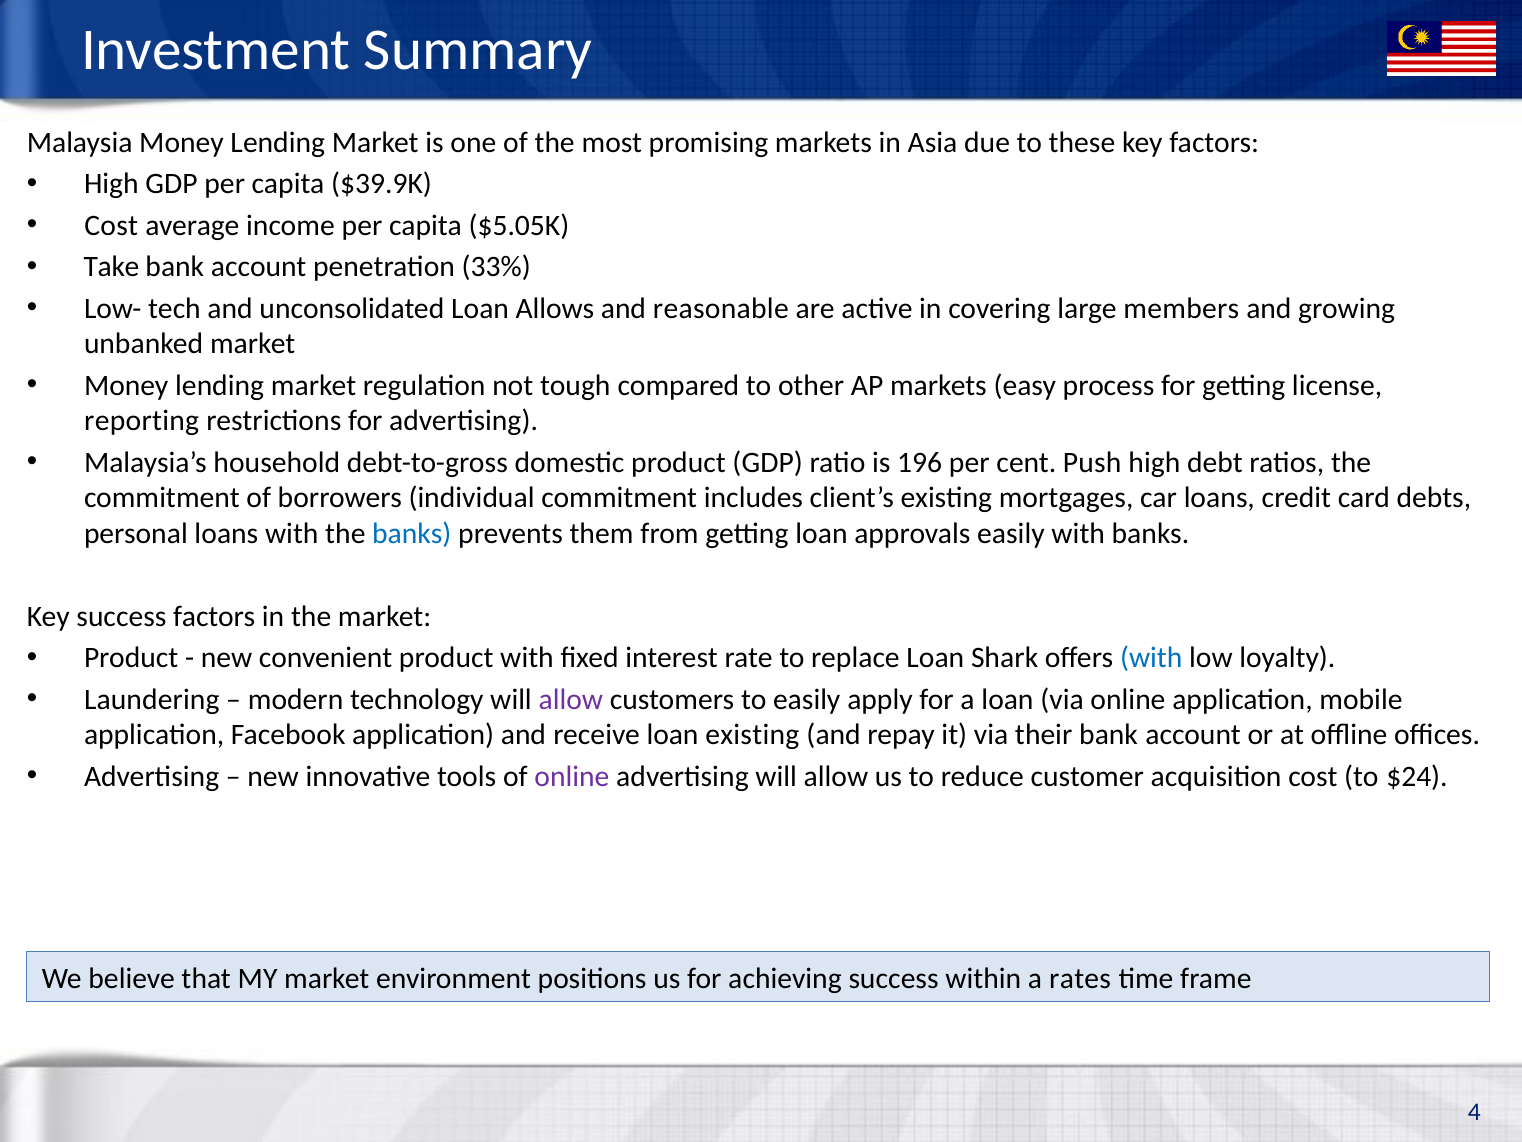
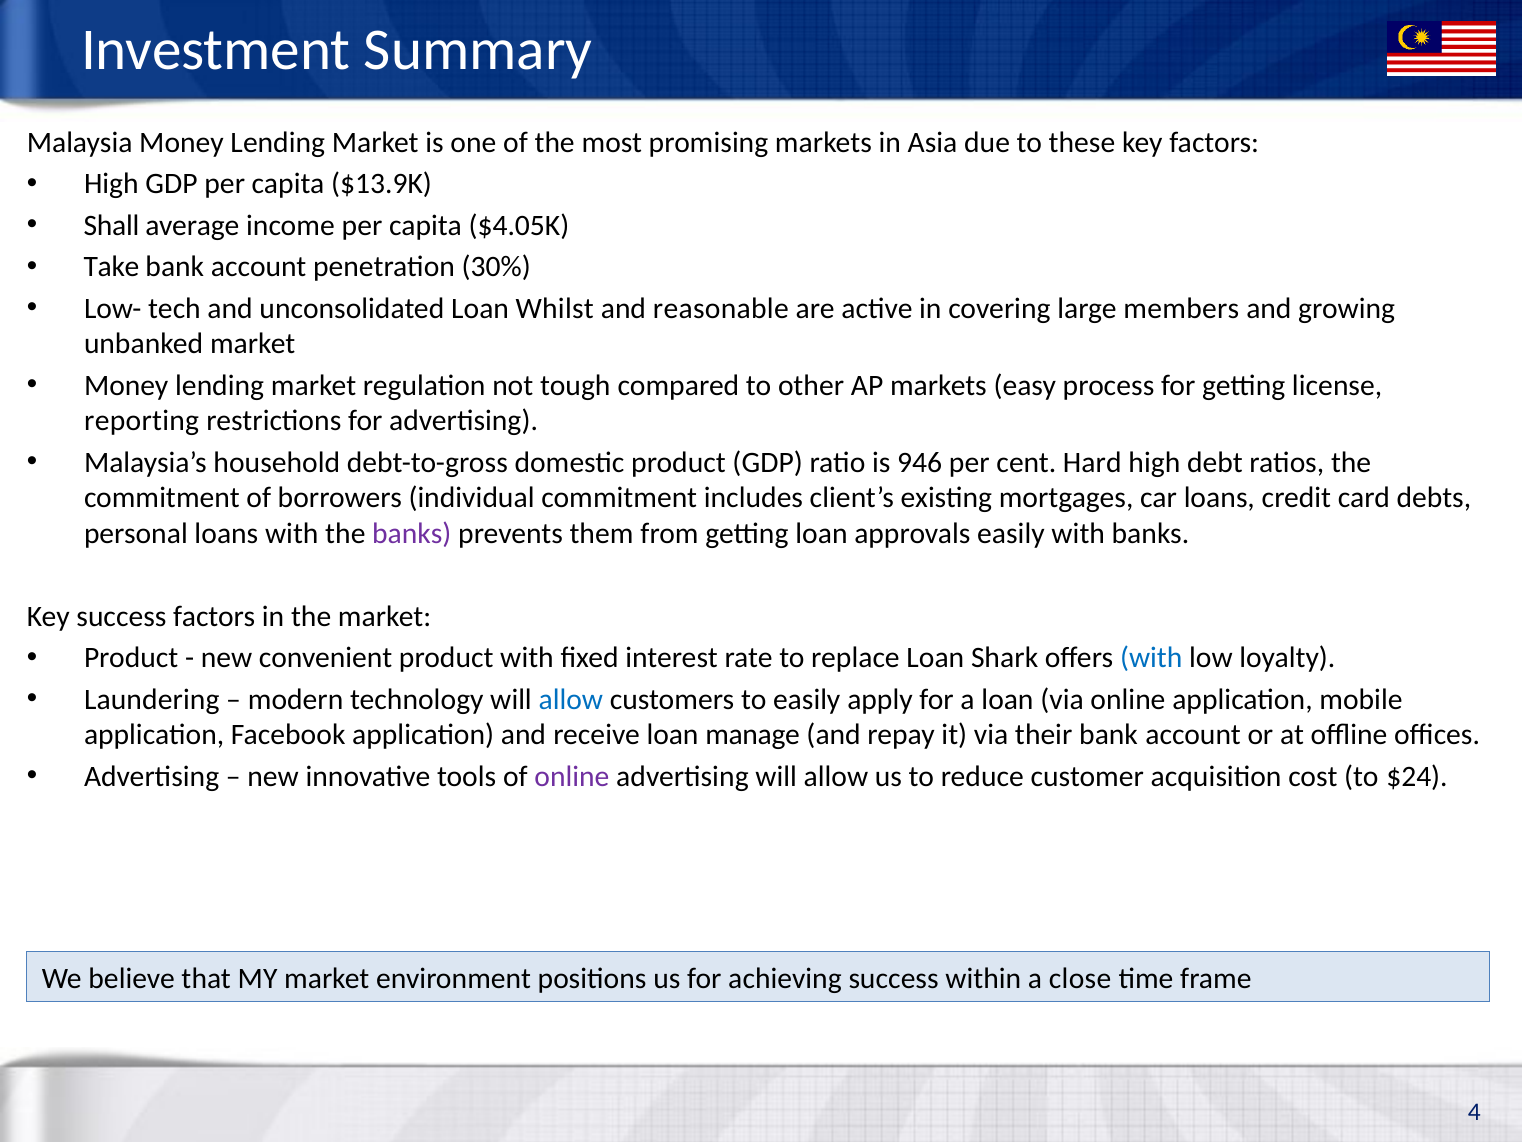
$39.9K: $39.9K -> $13.9K
Cost at (111, 225): Cost -> Shall
$5.05K: $5.05K -> $4.05K
33%: 33% -> 30%
Allows: Allows -> Whilst
196: 196 -> 946
Push: Push -> Hard
banks at (412, 533) colour: blue -> purple
allow at (571, 699) colour: purple -> blue
loan existing: existing -> manage
rates: rates -> close
